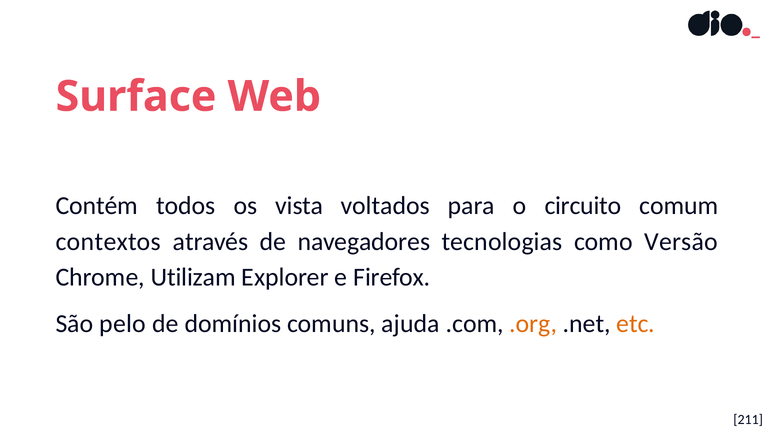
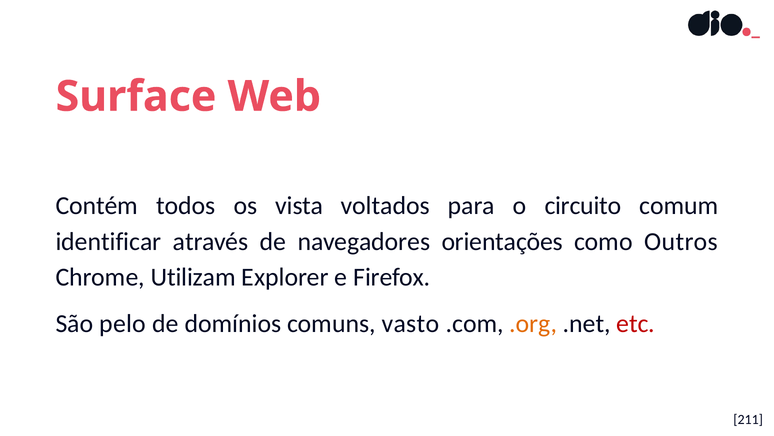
contextos: contextos -> identificar
tecnologias: tecnologias -> orientações
Versão: Versão -> Outros
ajuda: ajuda -> vasto
etc colour: orange -> red
